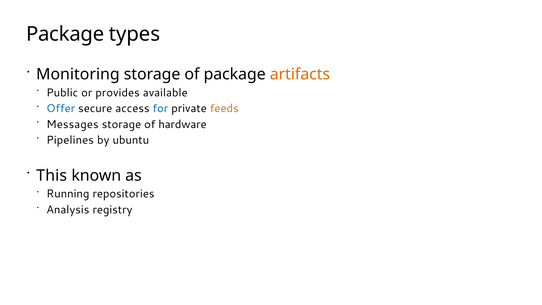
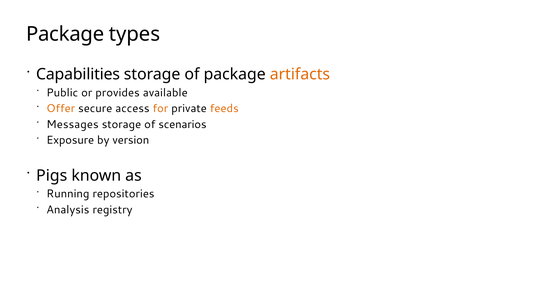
Monitoring: Monitoring -> Capabilities
Offer colour: blue -> orange
for colour: blue -> orange
hardware: hardware -> scenarios
Pipelines: Pipelines -> Exposure
ubuntu: ubuntu -> version
This: This -> Pigs
